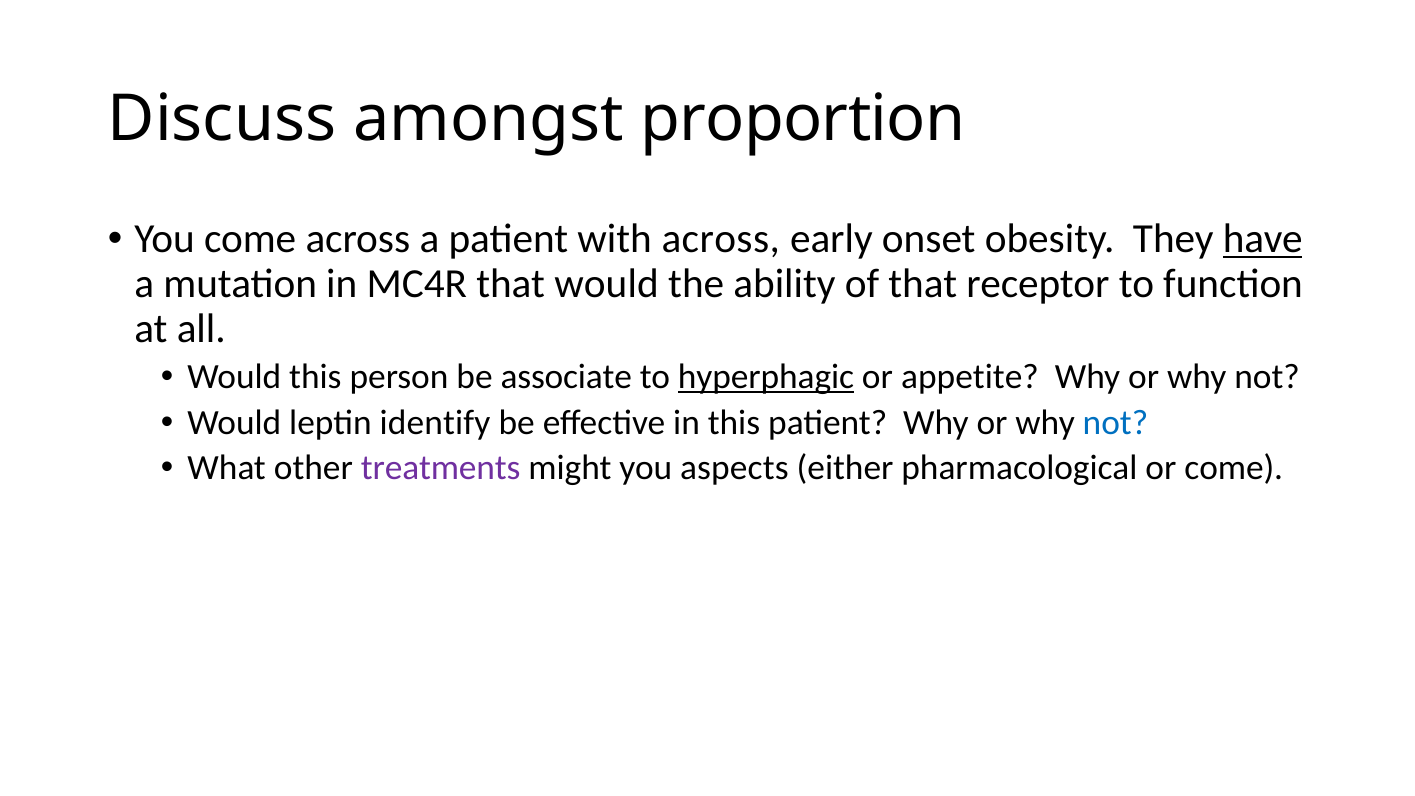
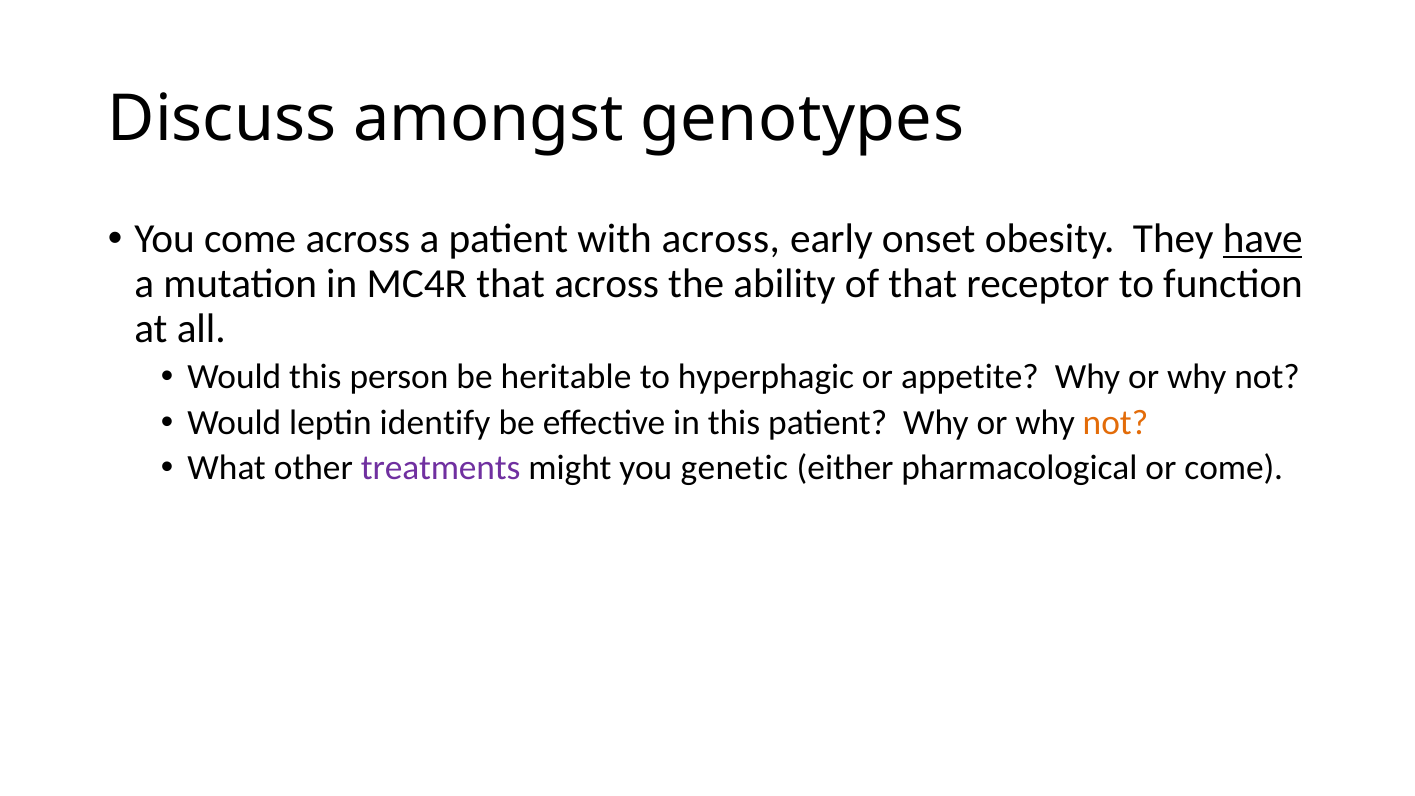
proportion: proportion -> genotypes
that would: would -> across
associate: associate -> heritable
hyperphagic underline: present -> none
not at (1115, 423) colour: blue -> orange
aspects: aspects -> genetic
